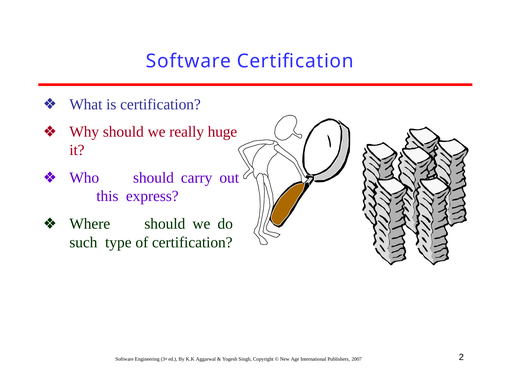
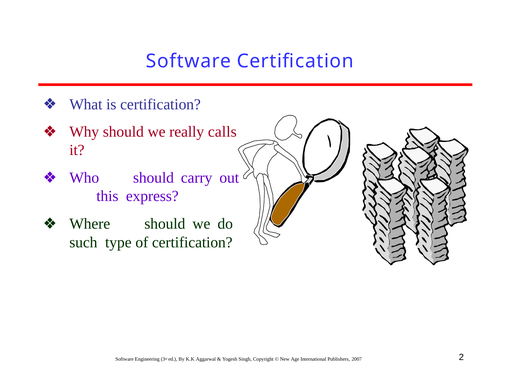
huge: huge -> calls
